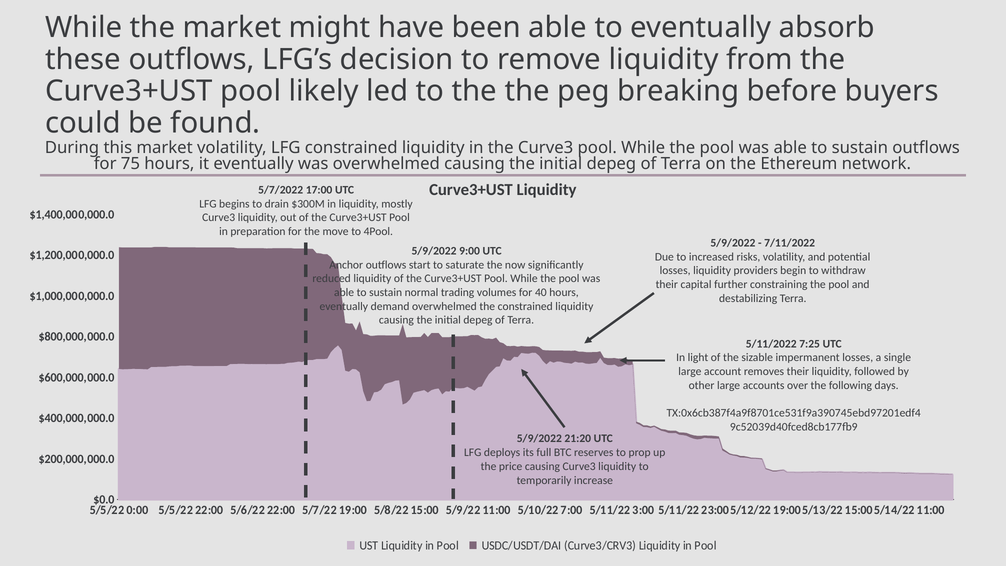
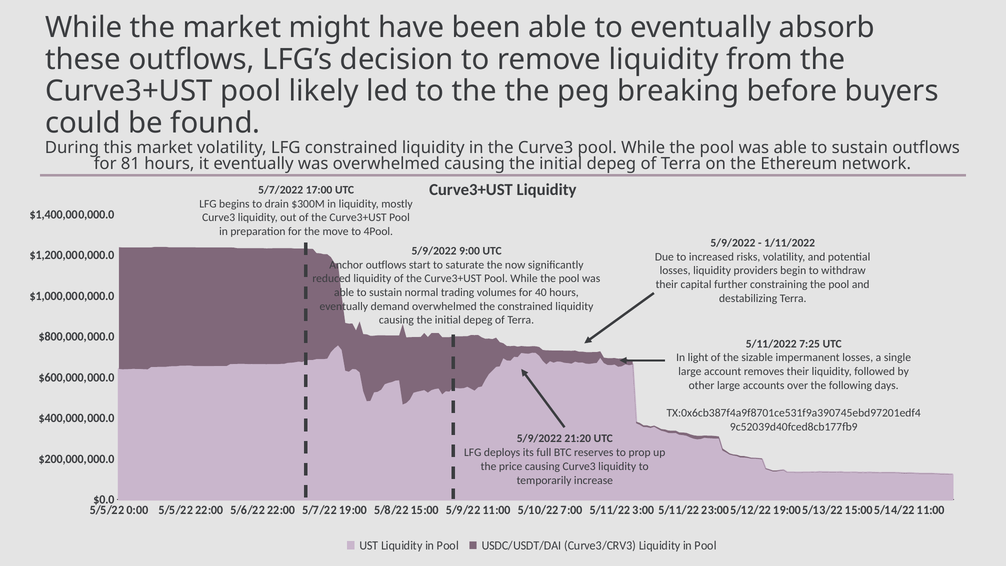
75: 75 -> 81
7/11/2022: 7/11/2022 -> 1/11/2022
